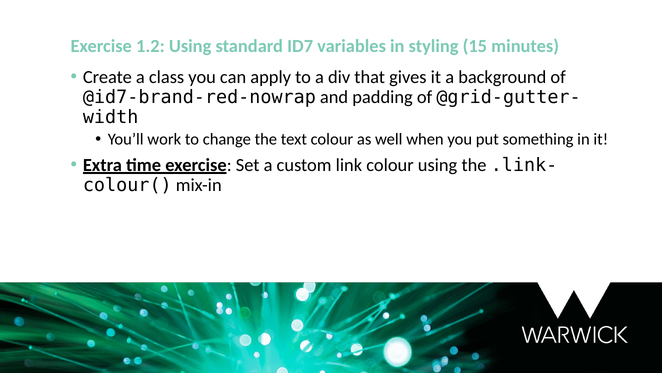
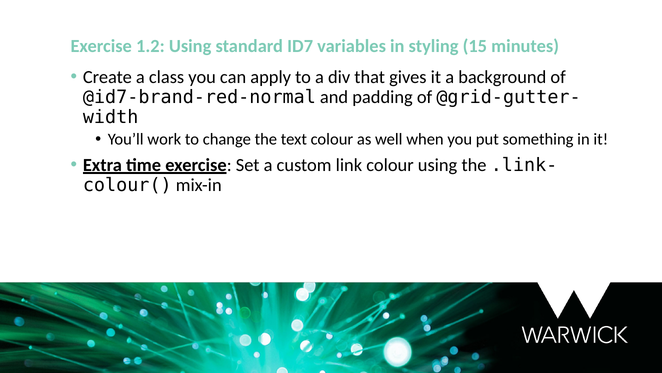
@id7-brand-red-nowrap: @id7-brand-red-nowrap -> @id7-brand-red-normal
